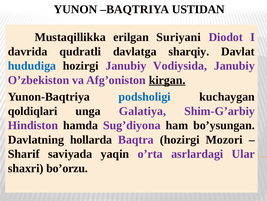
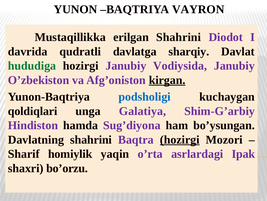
USTIDAN: USTIDAN -> VAYRON
erilgan Suriyani: Suriyani -> Shahrini
hududiga colour: blue -> green
Davlatning hollarda: hollarda -> shahrini
hozirgi at (180, 139) underline: none -> present
saviyada: saviyada -> homiylik
Ular: Ular -> Ipak
